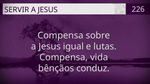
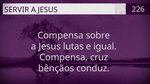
igual: igual -> lutas
lutas: lutas -> igual
vida: vida -> cruz
